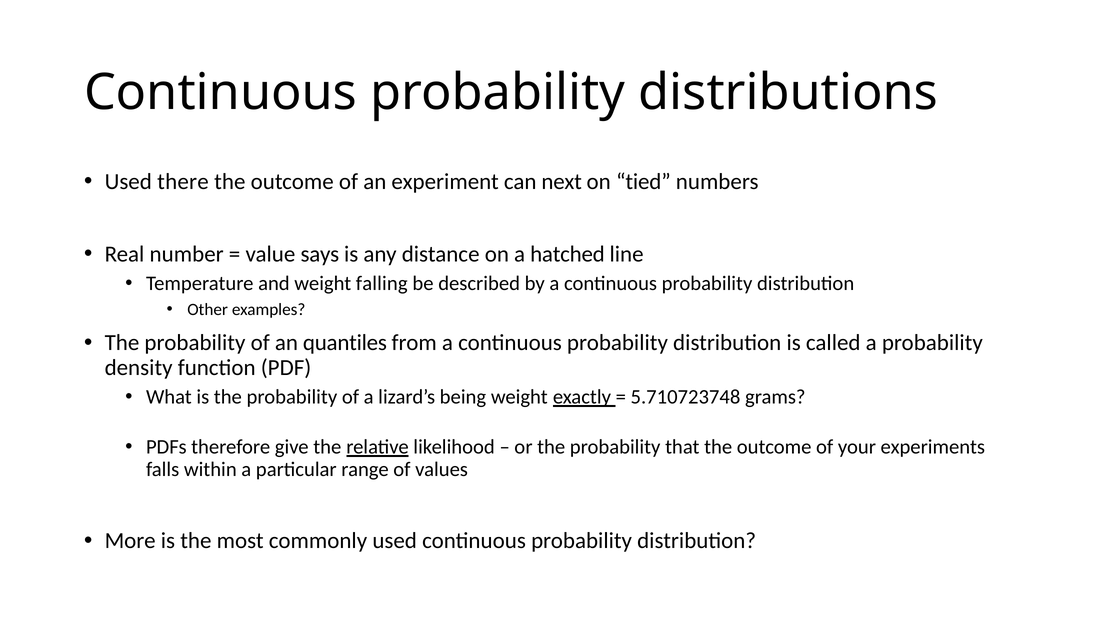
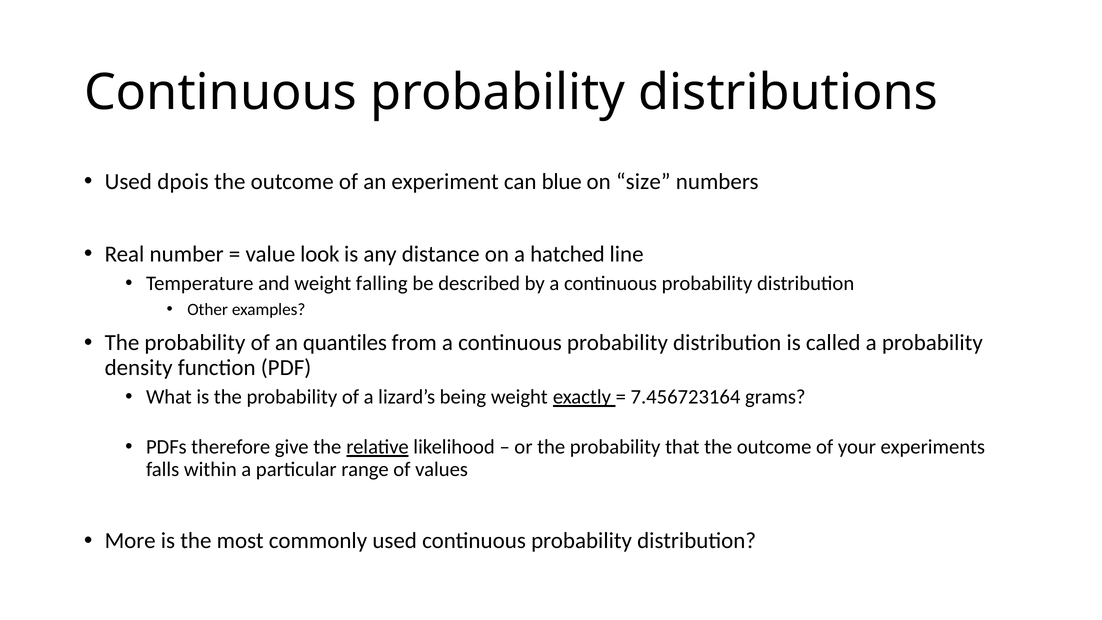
there: there -> dpois
next: next -> blue
tied: tied -> size
says: says -> look
5.710723748: 5.710723748 -> 7.456723164
